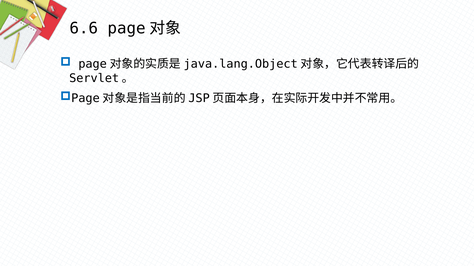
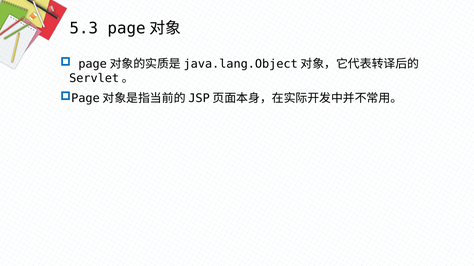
6.6: 6.6 -> 5.3
